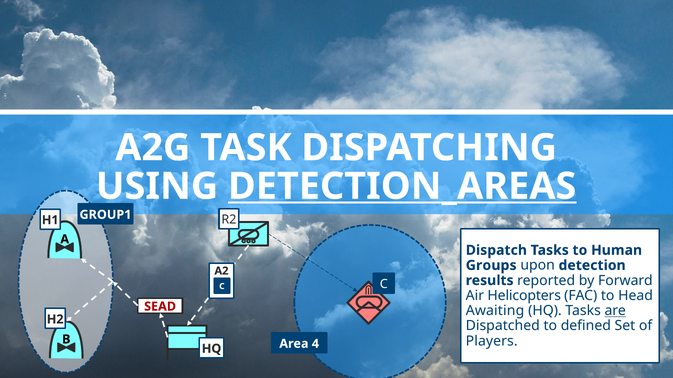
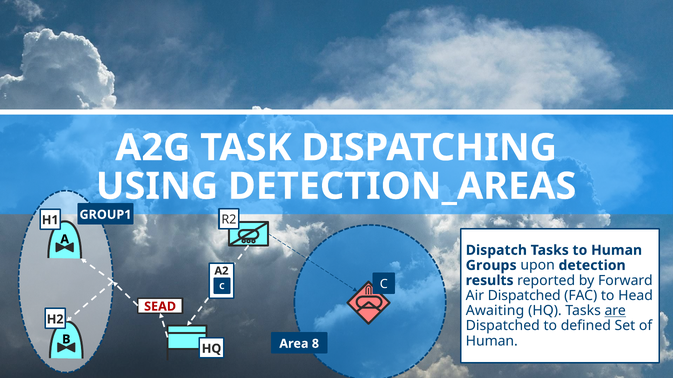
DETECTION_AREAS underline: present -> none
Air Helicopters: Helicopters -> Dispatched
Players at (492, 341): Players -> Human
4: 4 -> 8
